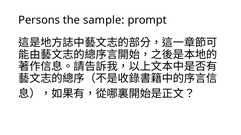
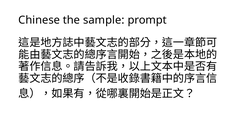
Persons: Persons -> Chinese
